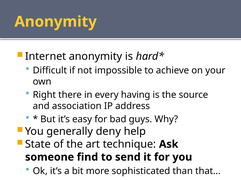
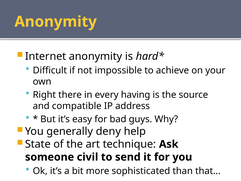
association: association -> compatible
find: find -> civil
